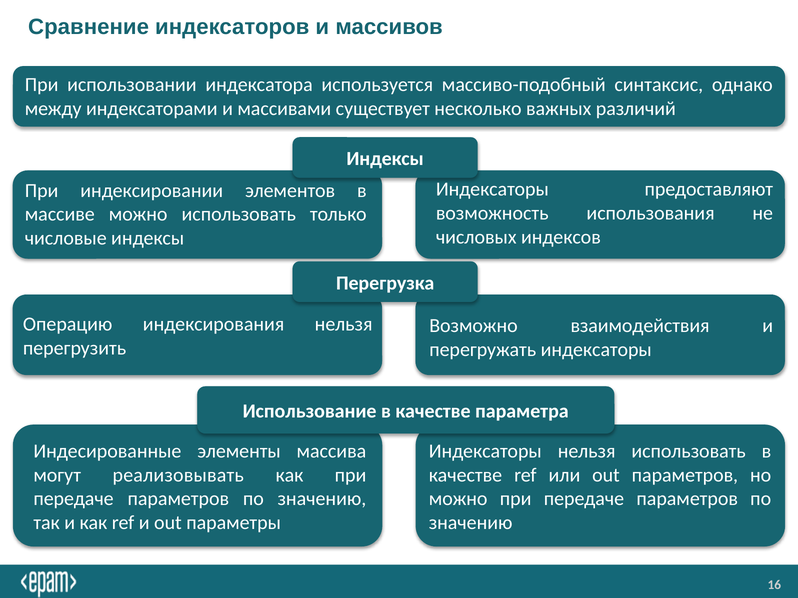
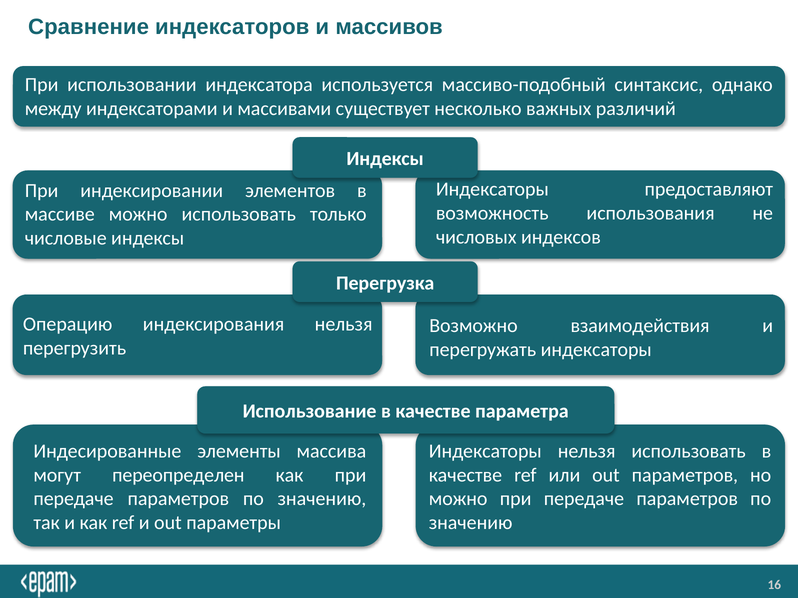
реализовывать: реализовывать -> переопределен
